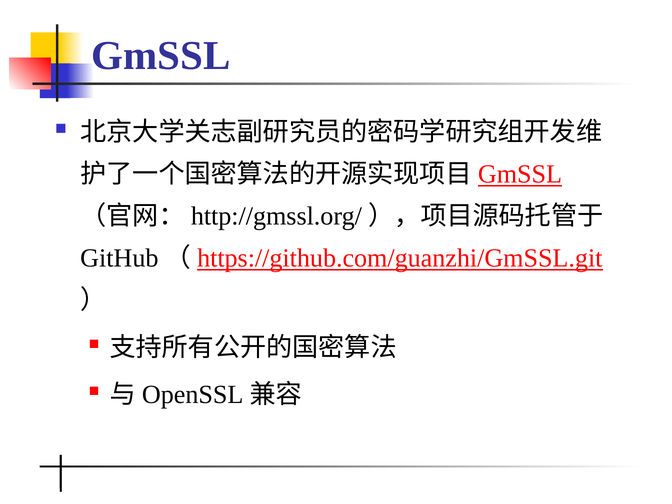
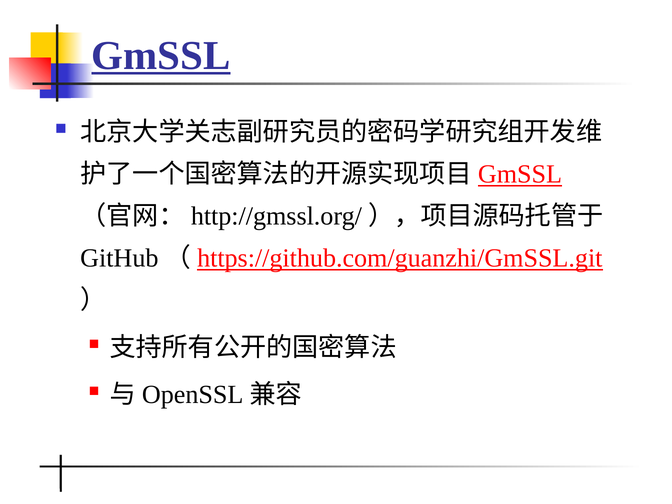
GmSSL at (161, 56) underline: none -> present
